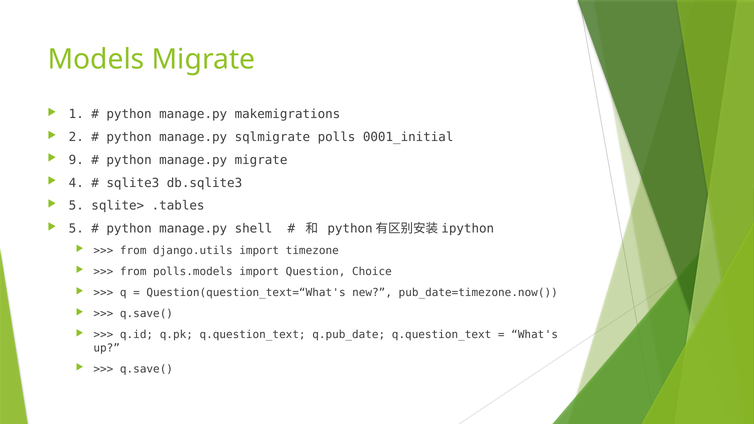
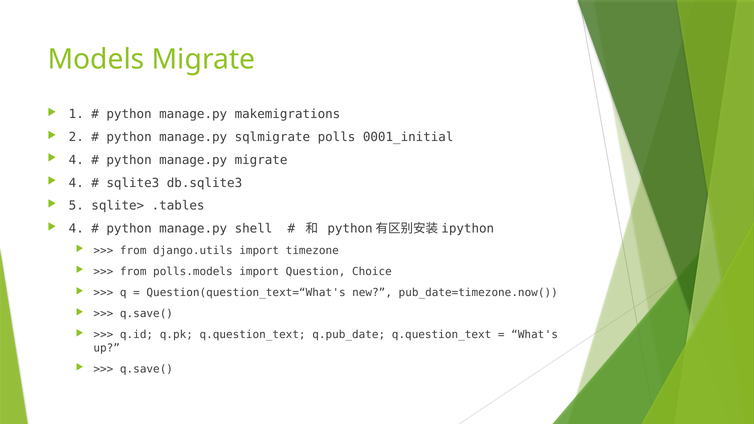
9 at (76, 160): 9 -> 4
5 at (76, 229): 5 -> 4
